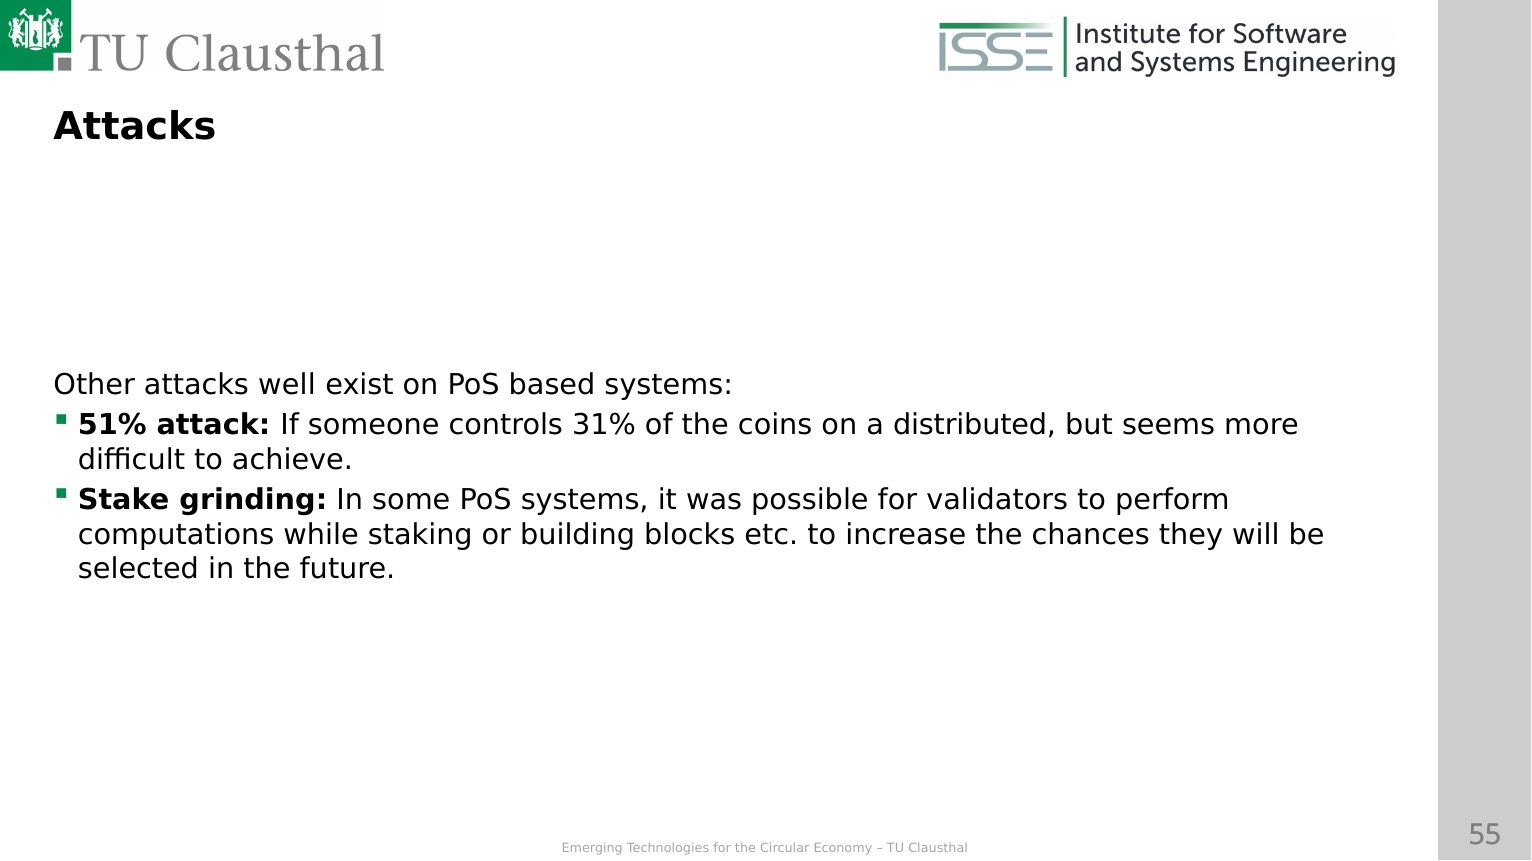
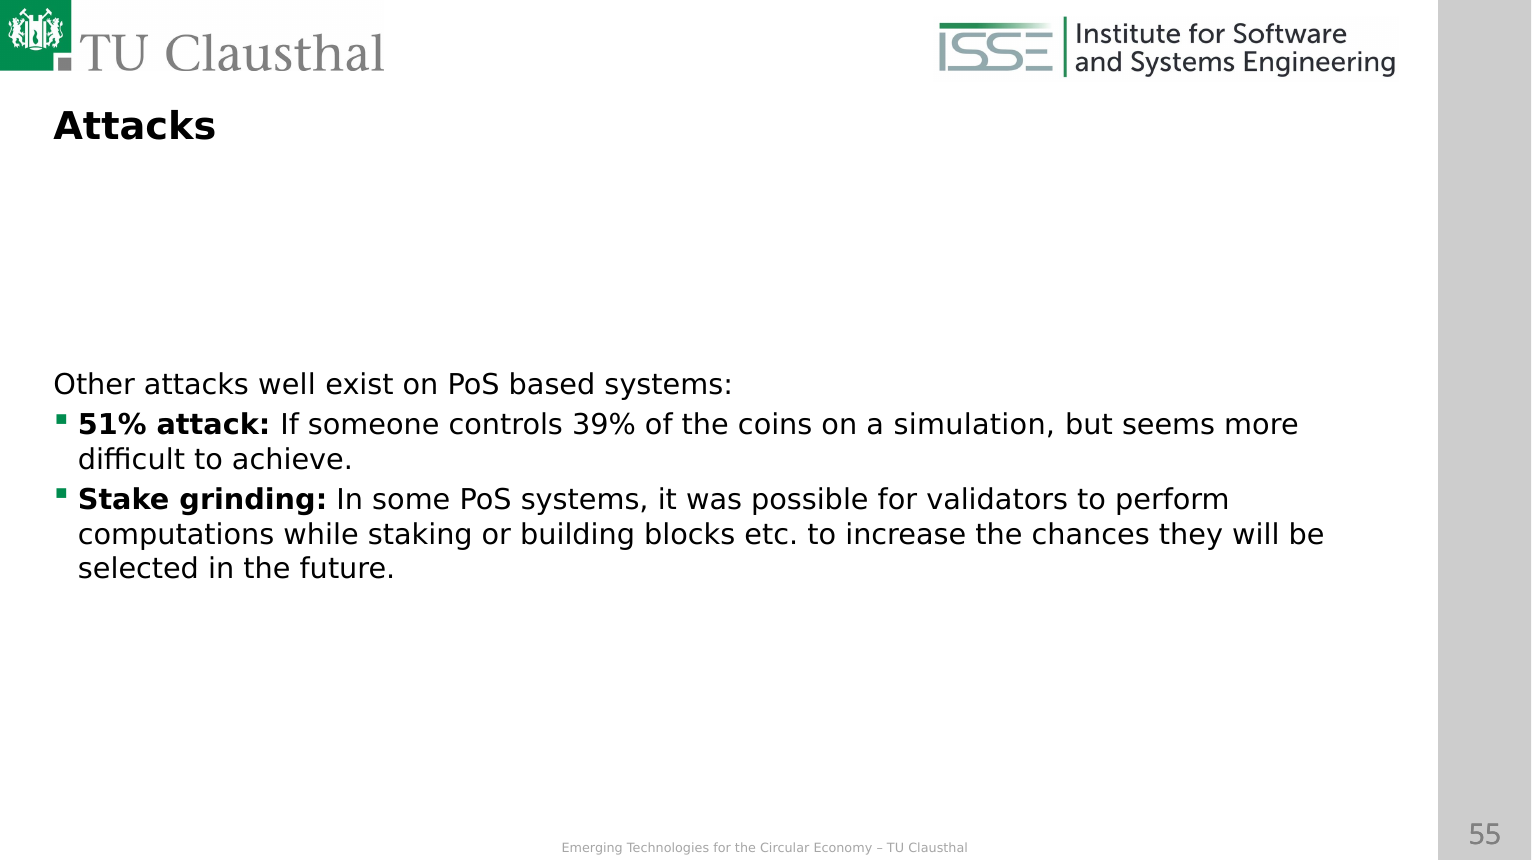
31%: 31% -> 39%
distributed: distributed -> simulation
